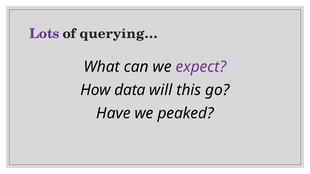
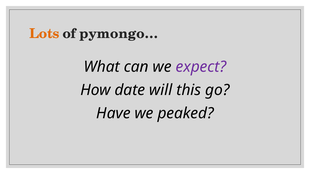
Lots colour: purple -> orange
querying…: querying… -> pymongo…
data: data -> date
